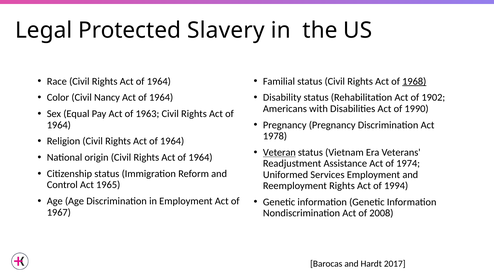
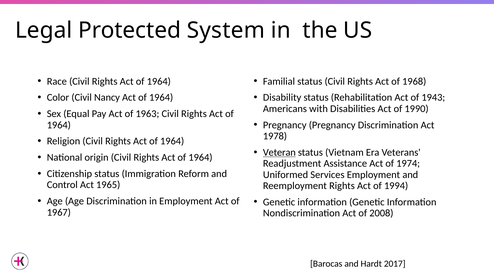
Slavery: Slavery -> System
1968 underline: present -> none
1902: 1902 -> 1943
